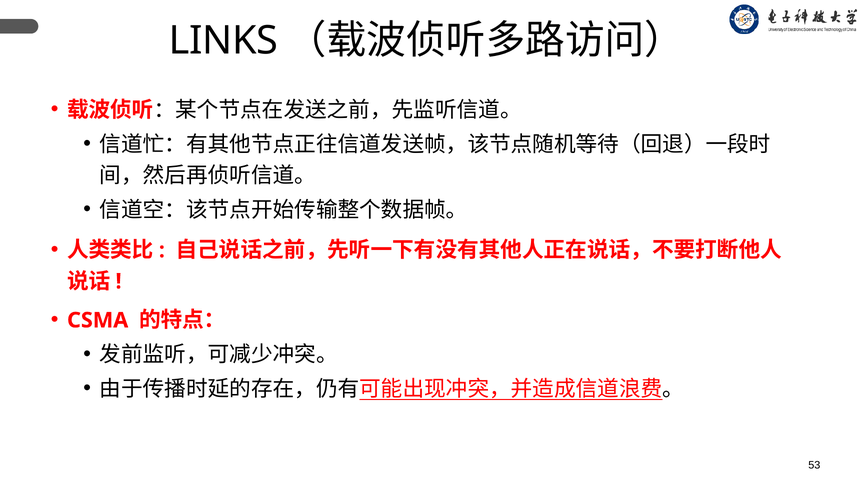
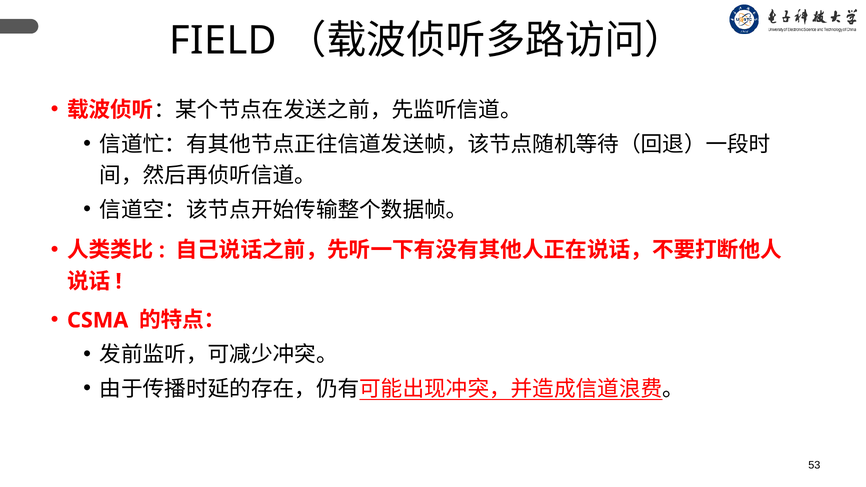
LINKS: LINKS -> FIELD
